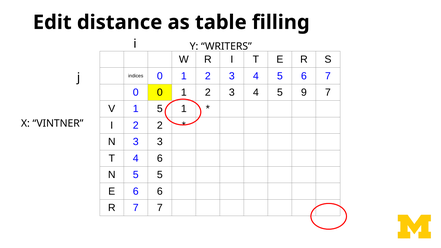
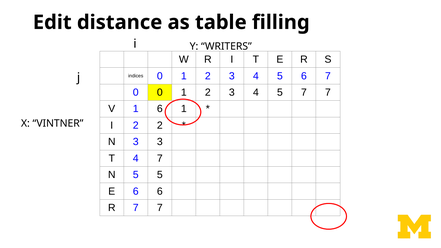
5 9: 9 -> 7
1 5: 5 -> 6
4 6: 6 -> 7
